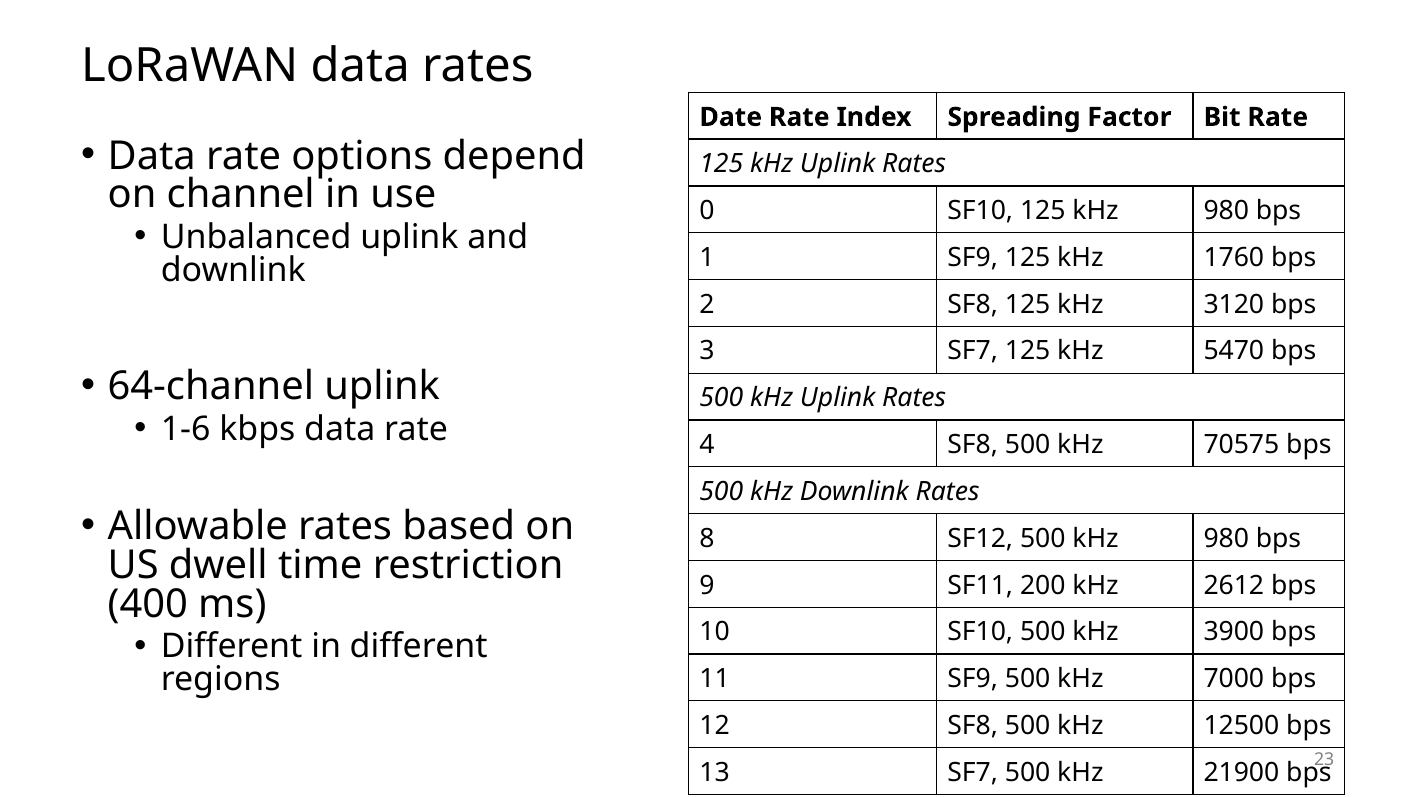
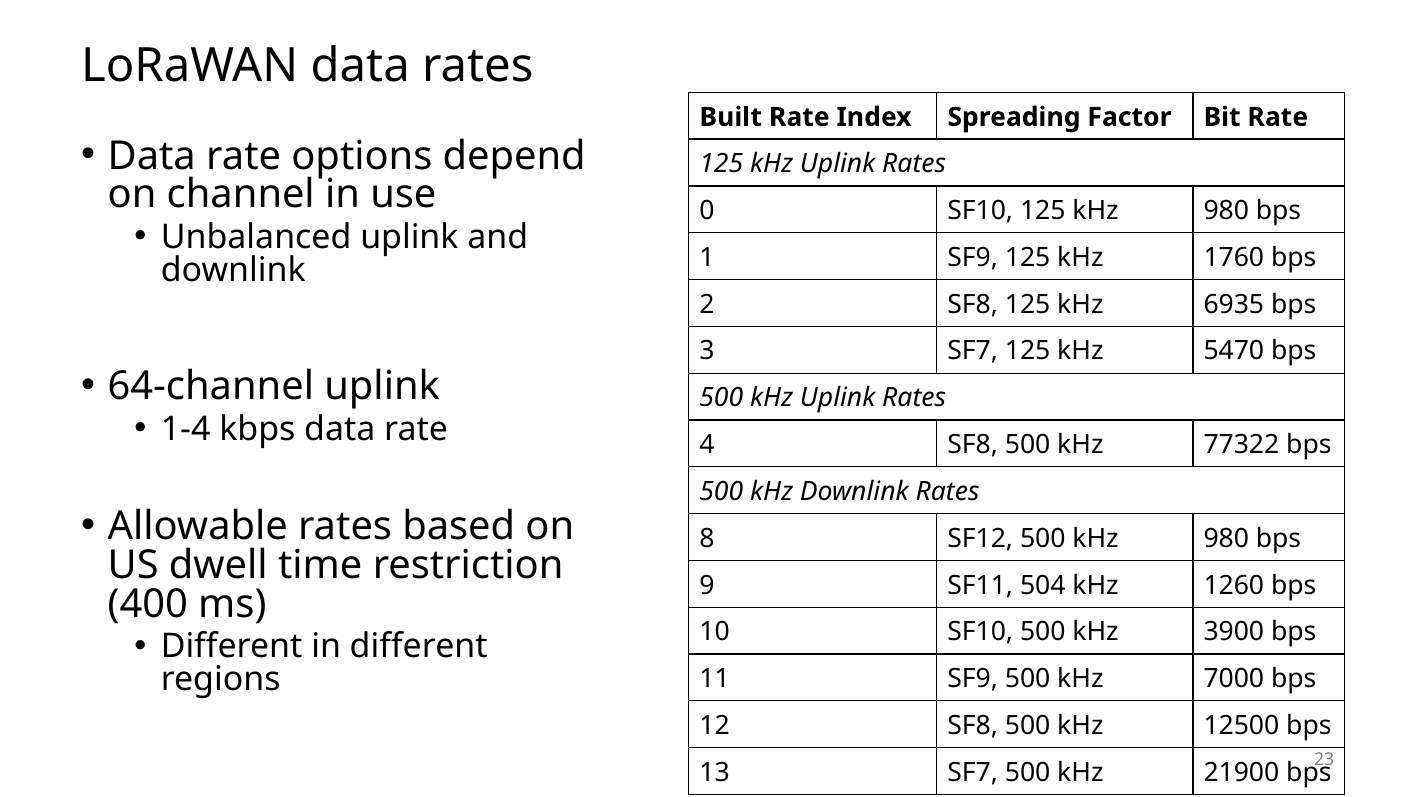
Date: Date -> Built
3120: 3120 -> 6935
1-6: 1-6 -> 1-4
70575: 70575 -> 77322
200: 200 -> 504
2612: 2612 -> 1260
